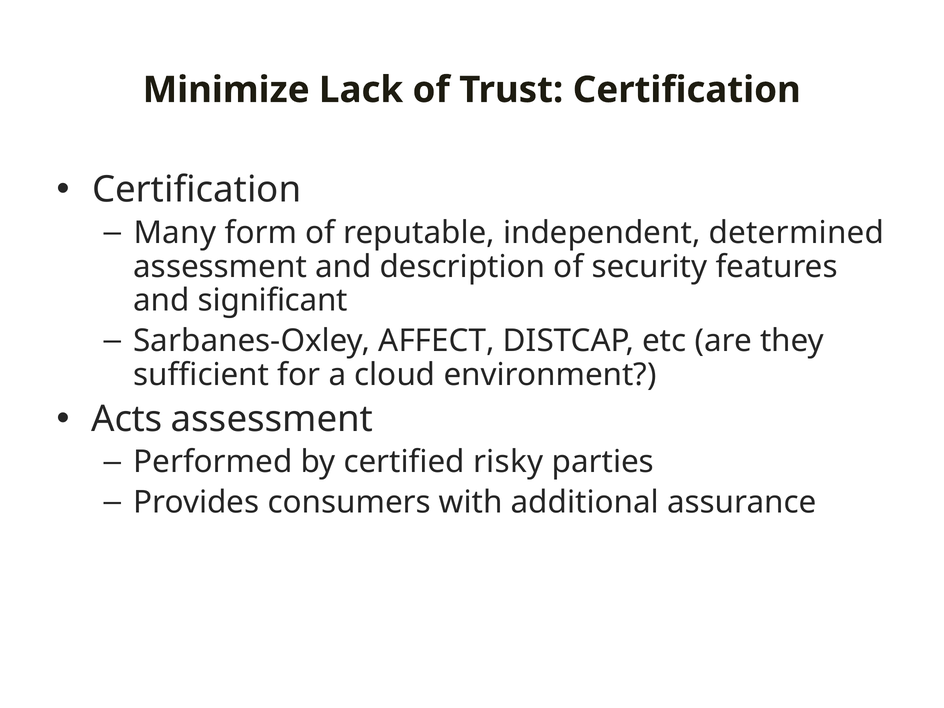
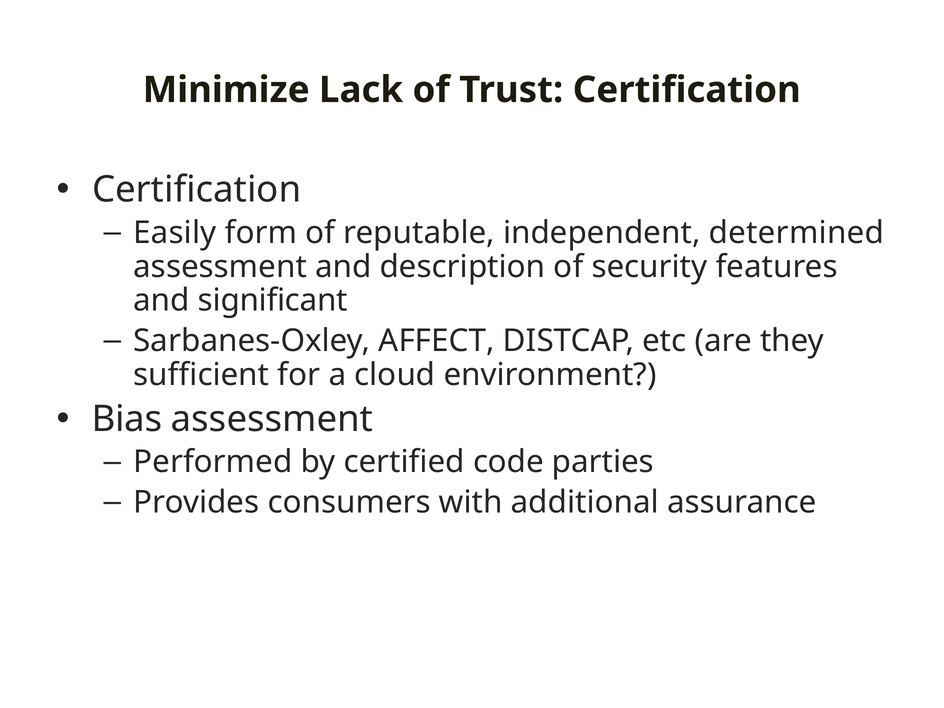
Many: Many -> Easily
Acts: Acts -> Bias
risky: risky -> code
